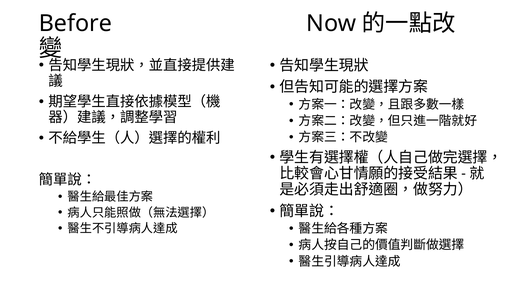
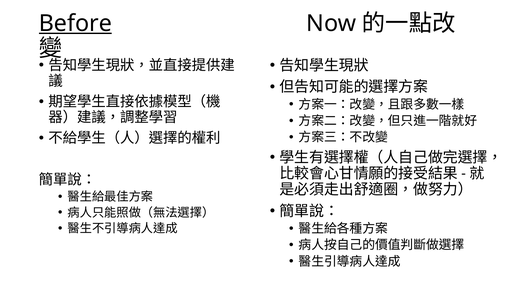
Before underline: none -> present
